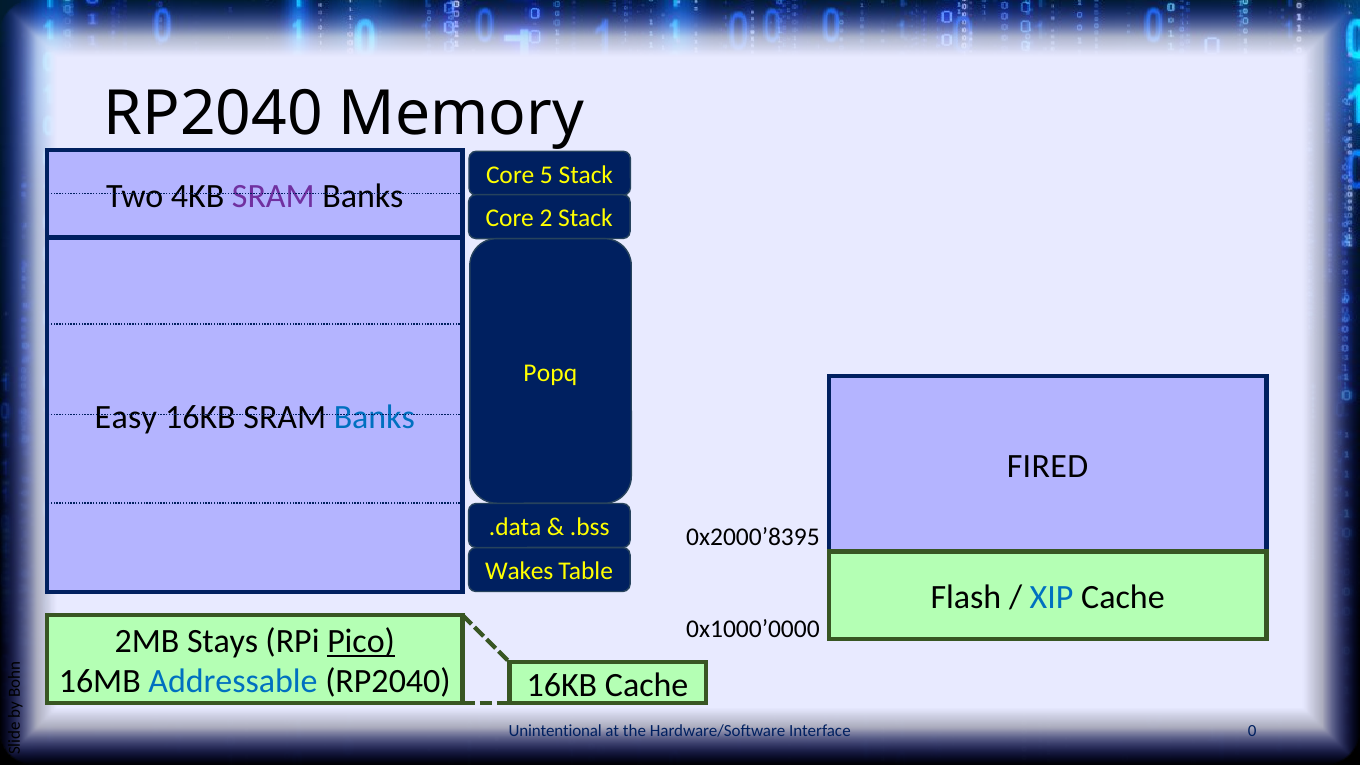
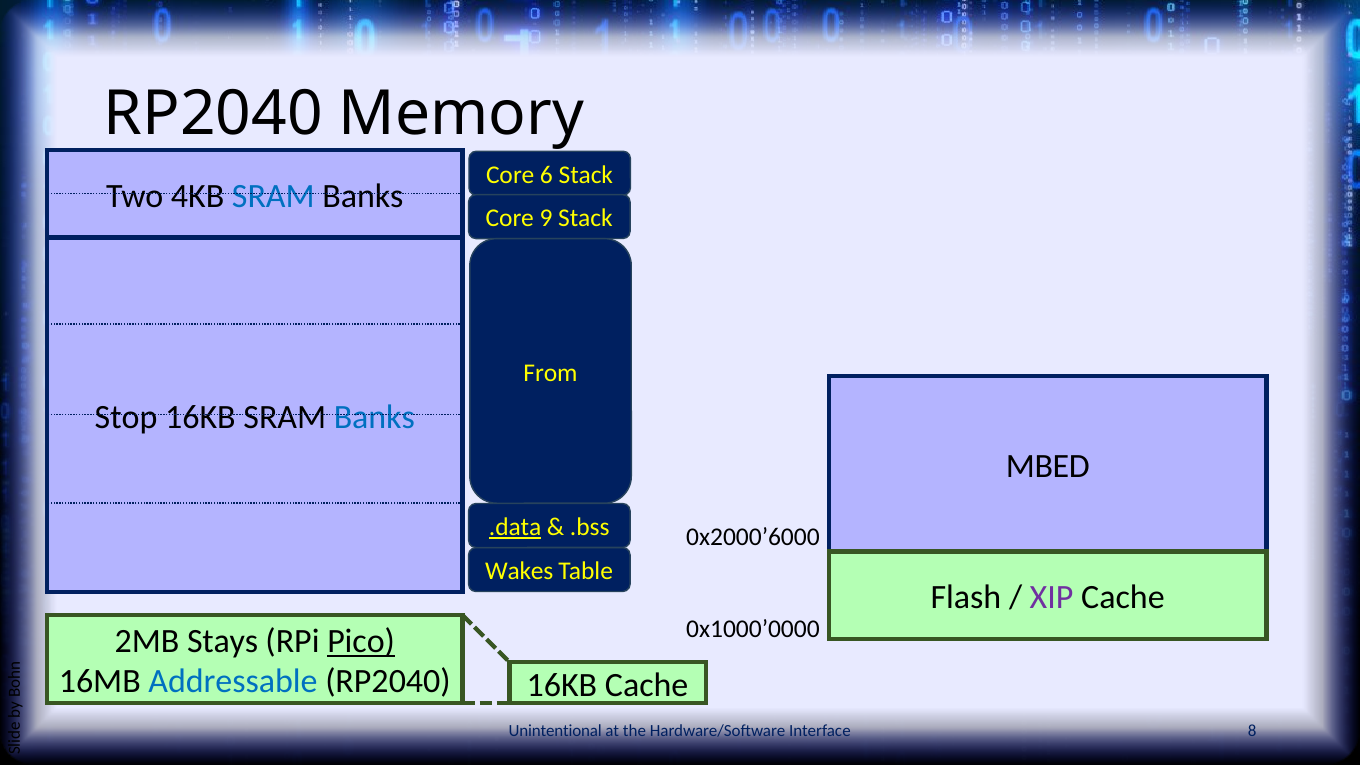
5: 5 -> 6
SRAM at (273, 196) colour: purple -> blue
2: 2 -> 9
Popq: Popq -> From
Easy: Easy -> Stop
FIRED: FIRED -> MBED
.data underline: none -> present
0x2000’8395: 0x2000’8395 -> 0x2000’6000
XIP colour: blue -> purple
0: 0 -> 8
